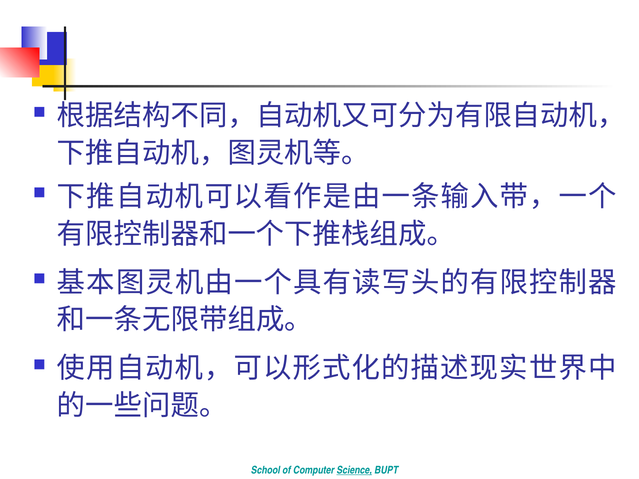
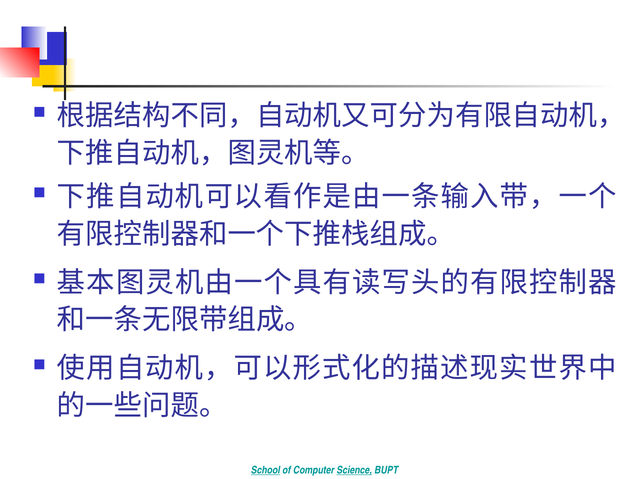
School underline: none -> present
